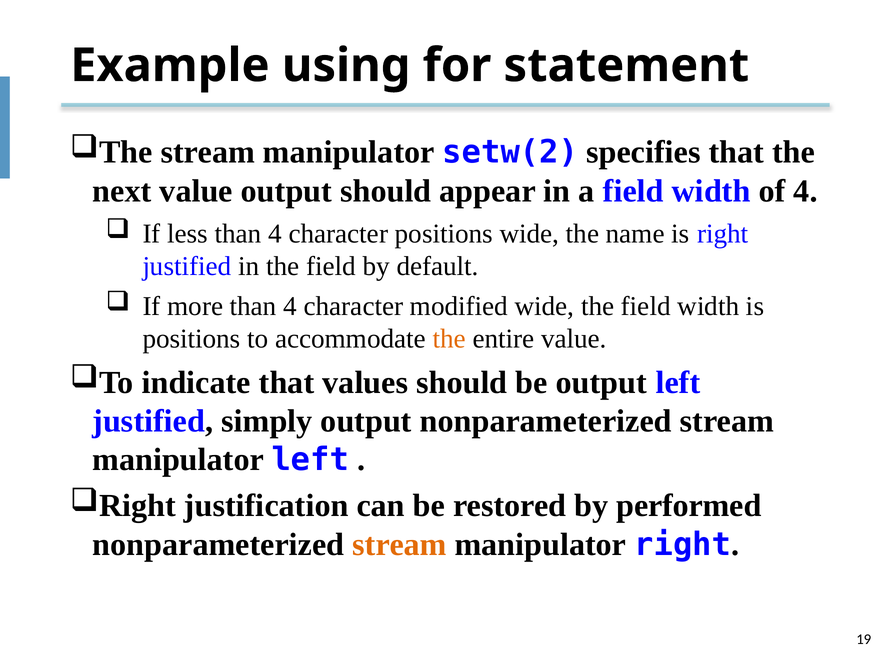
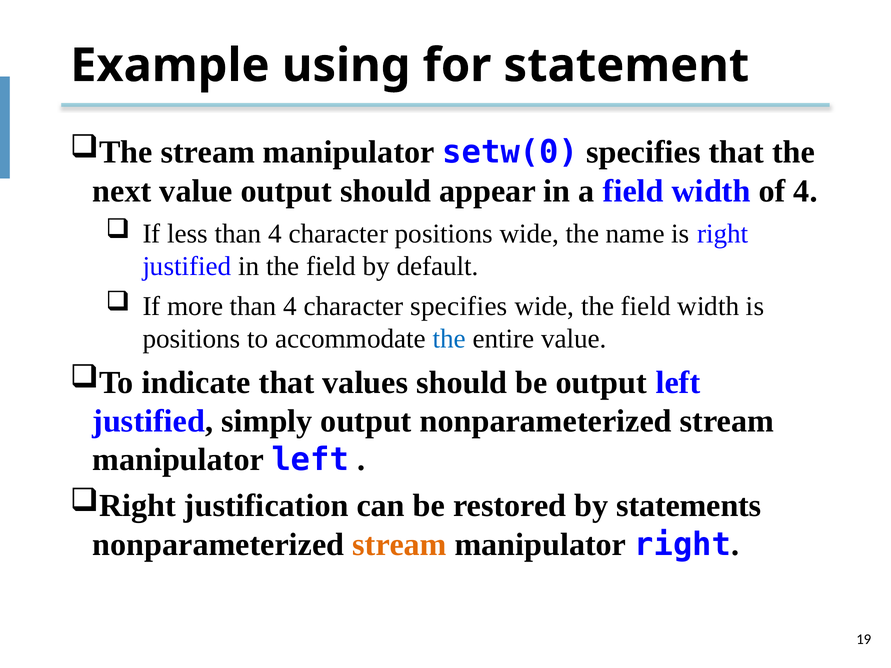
setw(2: setw(2 -> setw(0
character modified: modified -> specifies
the at (449, 339) colour: orange -> blue
performed: performed -> statements
